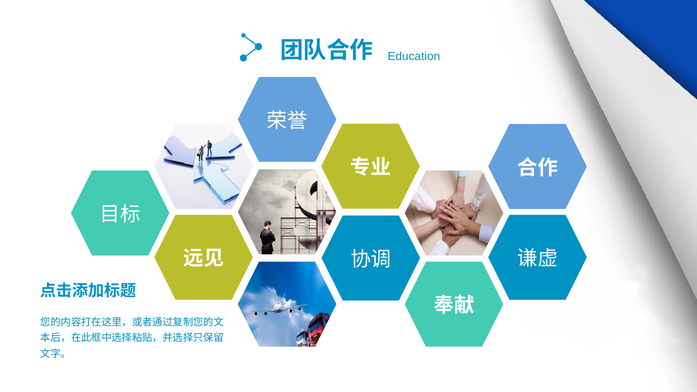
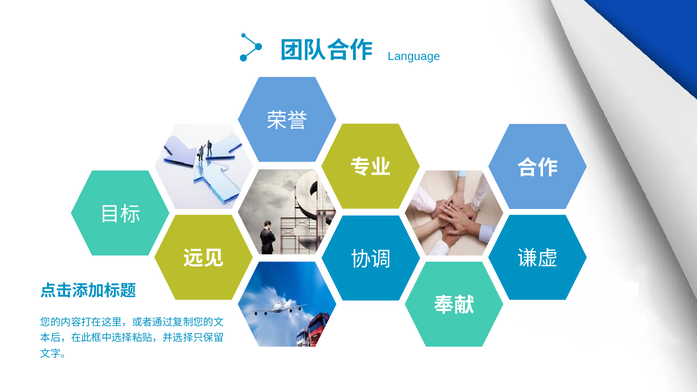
Education: Education -> Language
